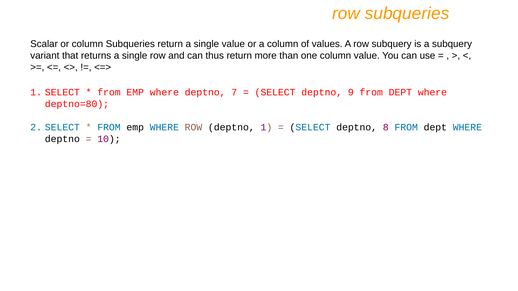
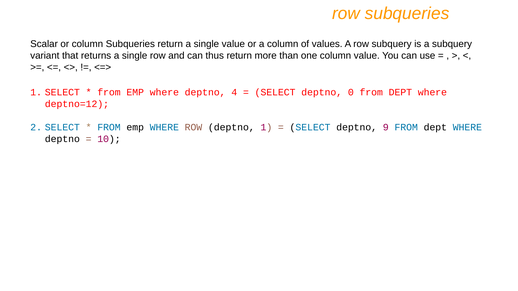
7: 7 -> 4
9: 9 -> 0
deptno=80: deptno=80 -> deptno=12
8: 8 -> 9
